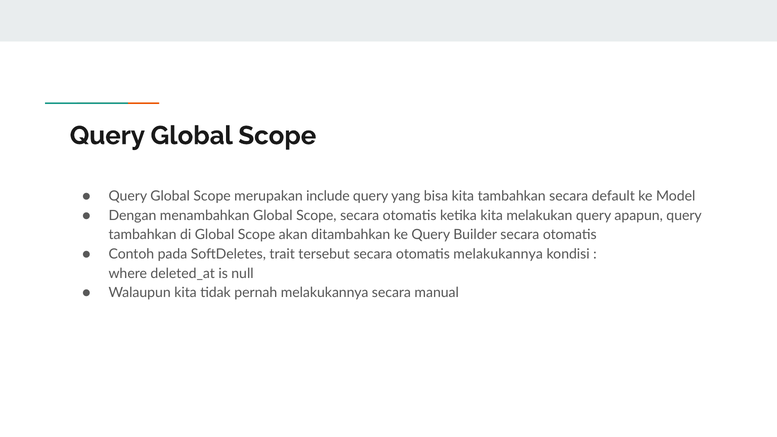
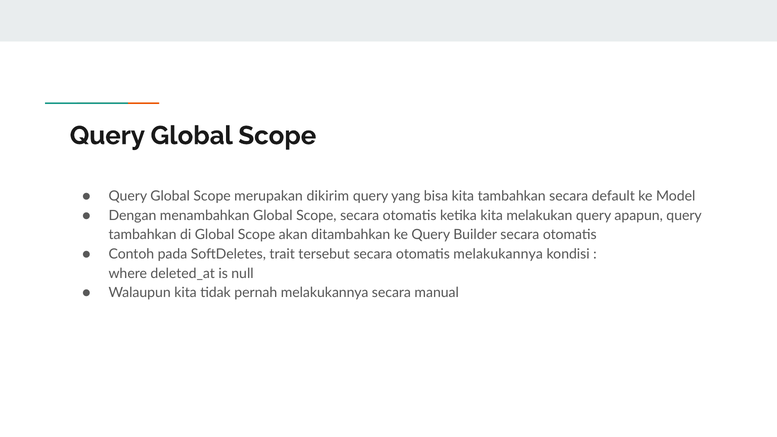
include: include -> dikirim
